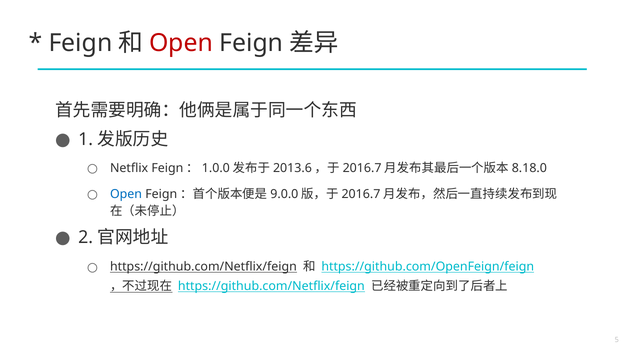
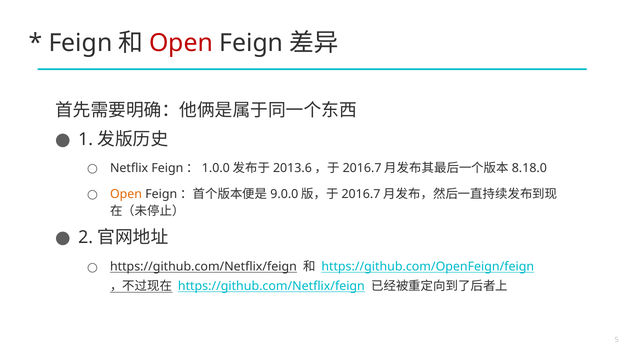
Open at (126, 194) colour: blue -> orange
